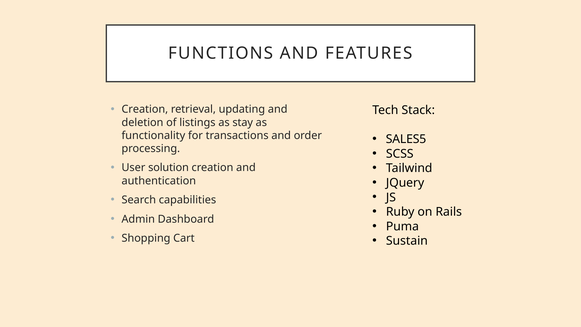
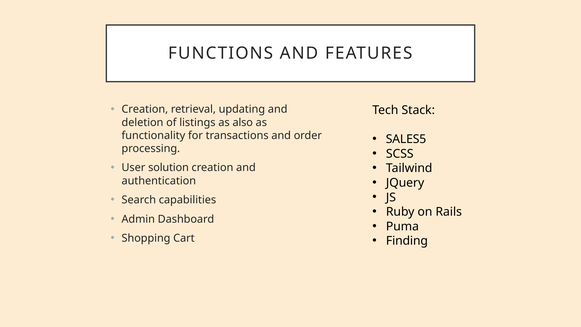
stay: stay -> also
Sustain: Sustain -> Finding
